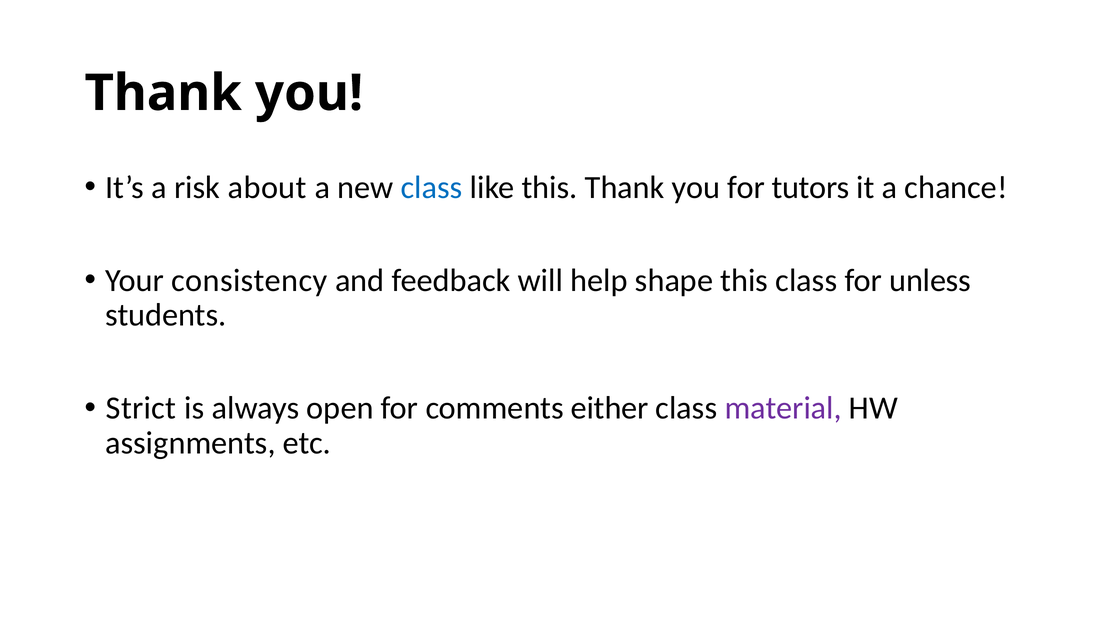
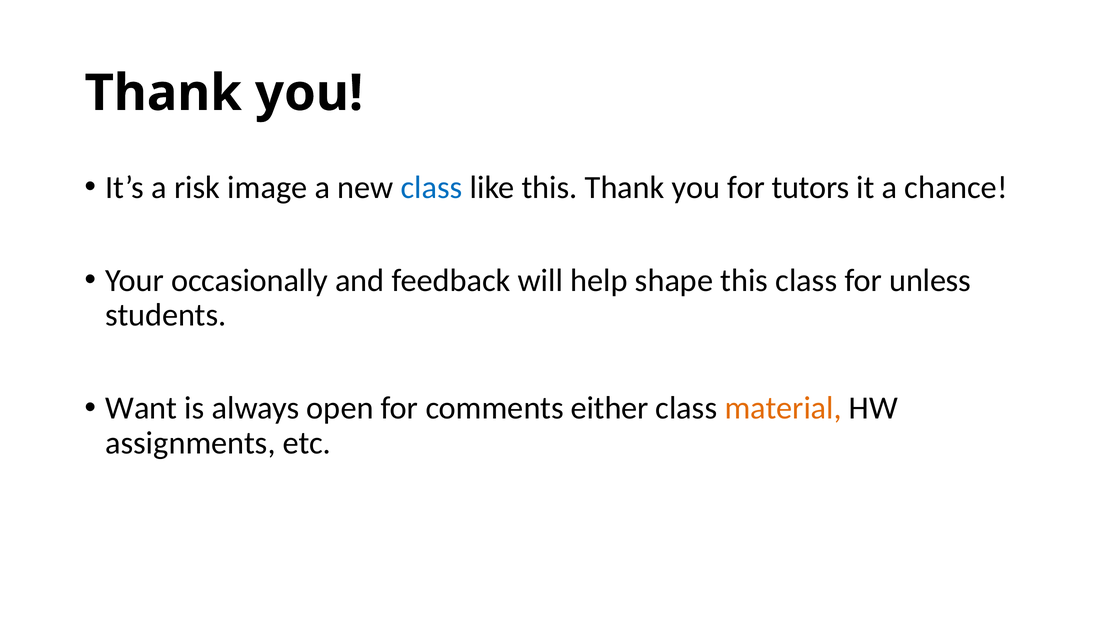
about: about -> image
consistency: consistency -> occasionally
Strict: Strict -> Want
material colour: purple -> orange
